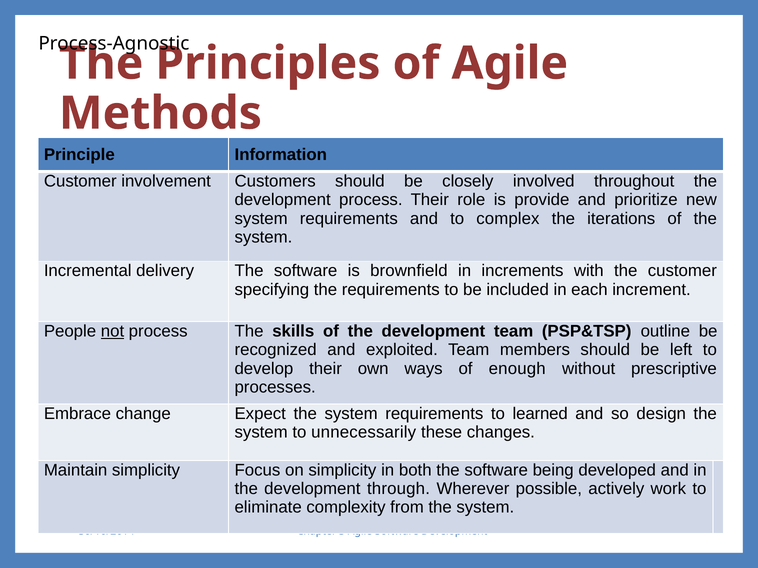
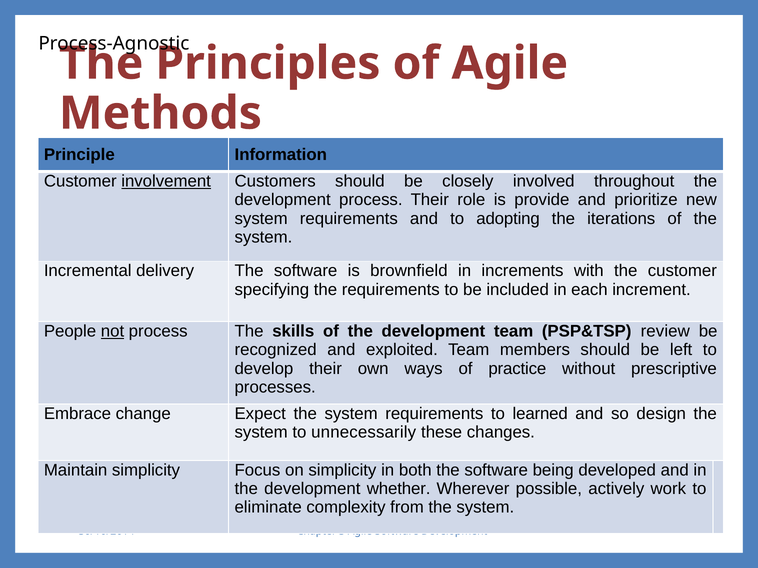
involvement underline: none -> present
complex: complex -> adopting
outline: outline -> review
enough: enough -> practice
through: through -> whether
